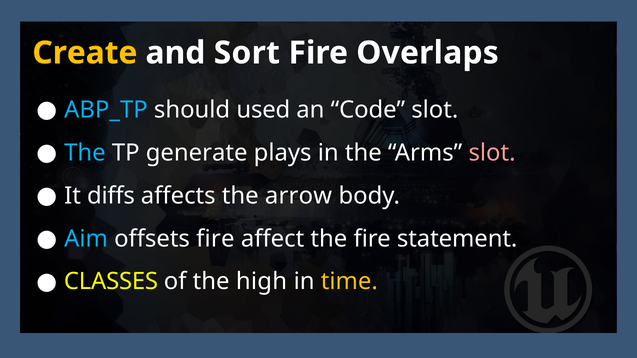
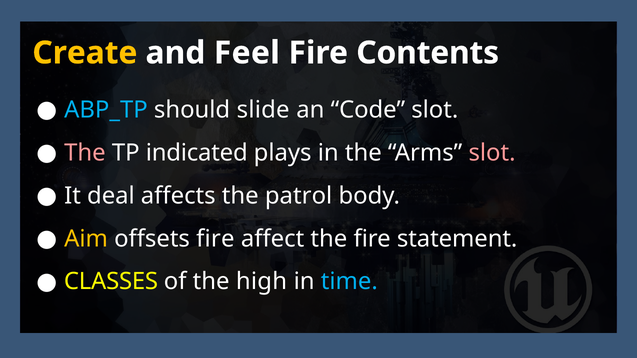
Sort: Sort -> Feel
Overlaps: Overlaps -> Contents
used: used -> slide
The at (85, 153) colour: light blue -> pink
generate: generate -> indicated
diffs: diffs -> deal
arrow: arrow -> patrol
Aim colour: light blue -> yellow
time colour: yellow -> light blue
